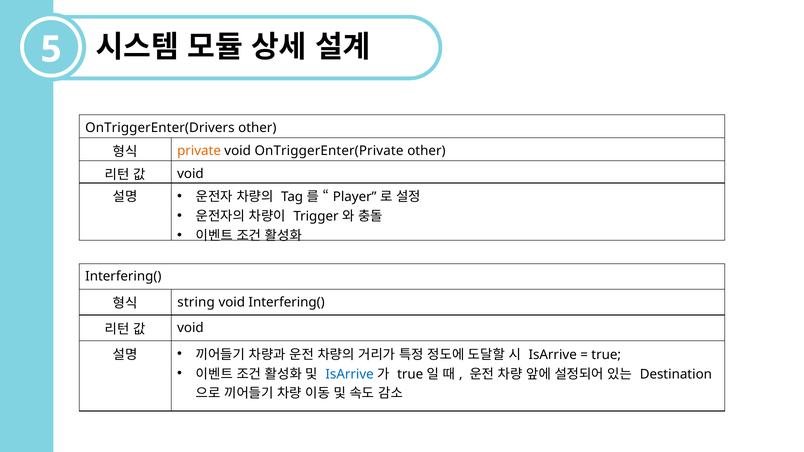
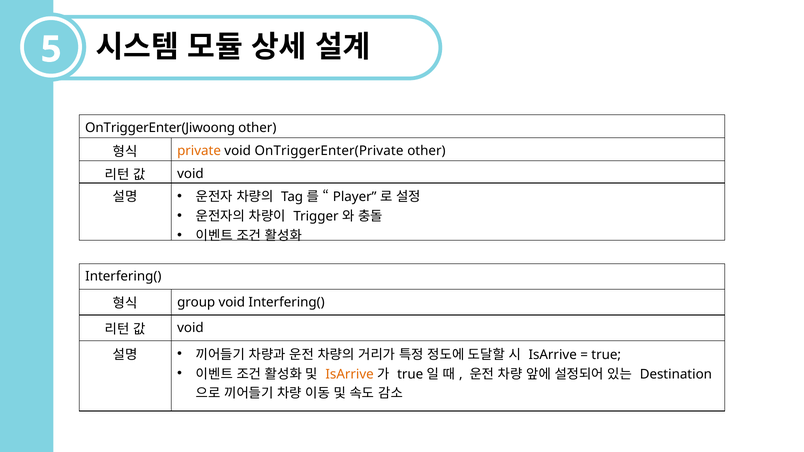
OnTriggerEnter(Drivers: OnTriggerEnter(Drivers -> OnTriggerEnter(Jiwoong
string: string -> group
IsArrive at (350, 374) colour: blue -> orange
